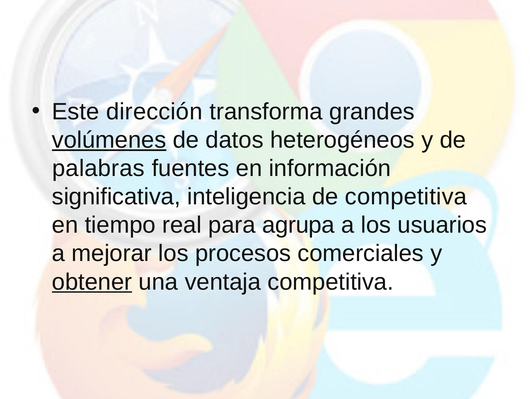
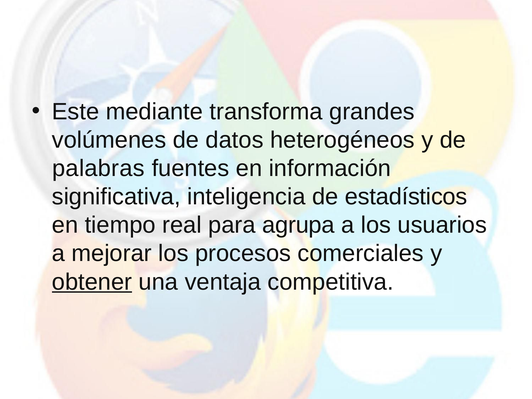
dirección: dirección -> mediante
volúmenes underline: present -> none
de competitiva: competitiva -> estadísticos
